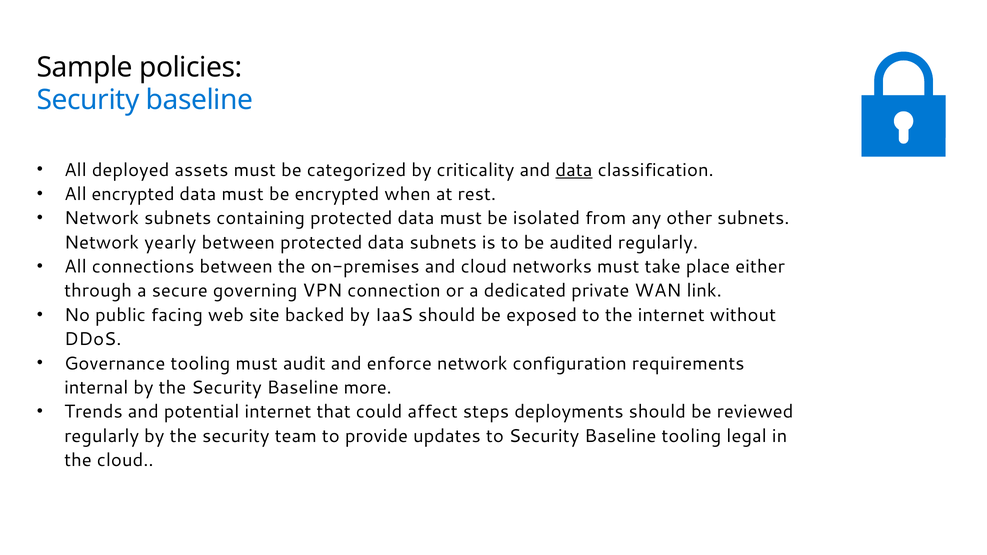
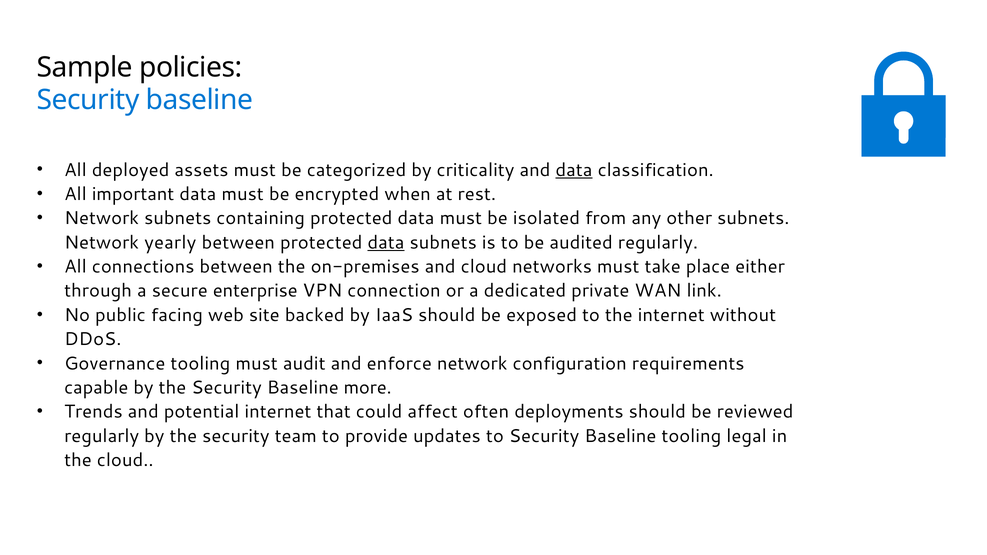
All encrypted: encrypted -> important
data at (386, 243) underline: none -> present
governing: governing -> enterprise
internal: internal -> capable
steps: steps -> often
